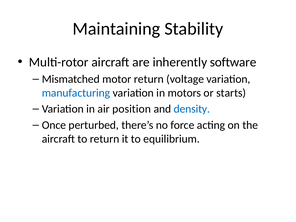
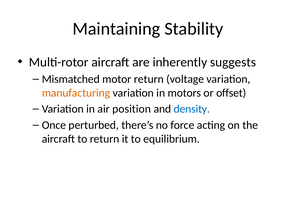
software: software -> suggests
manufacturing colour: blue -> orange
starts: starts -> offset
